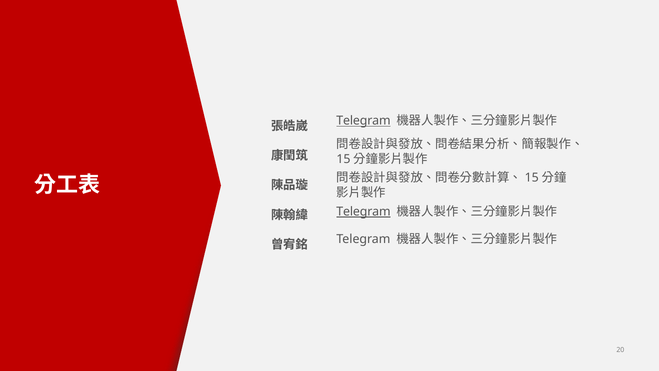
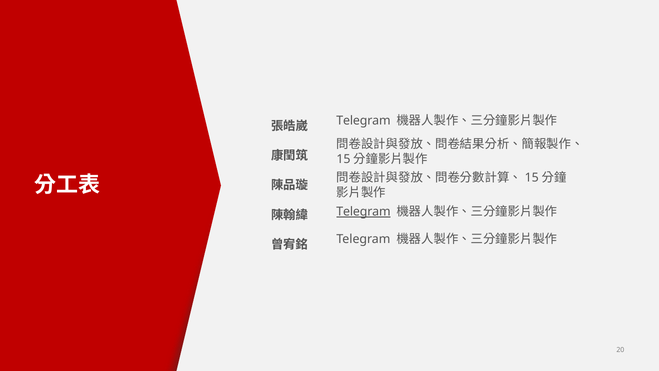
Telegram at (363, 121) underline: present -> none
